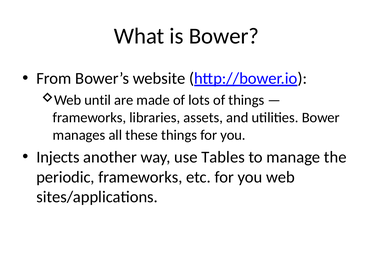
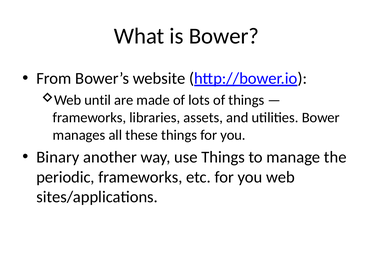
Injects: Injects -> Binary
use Tables: Tables -> Things
